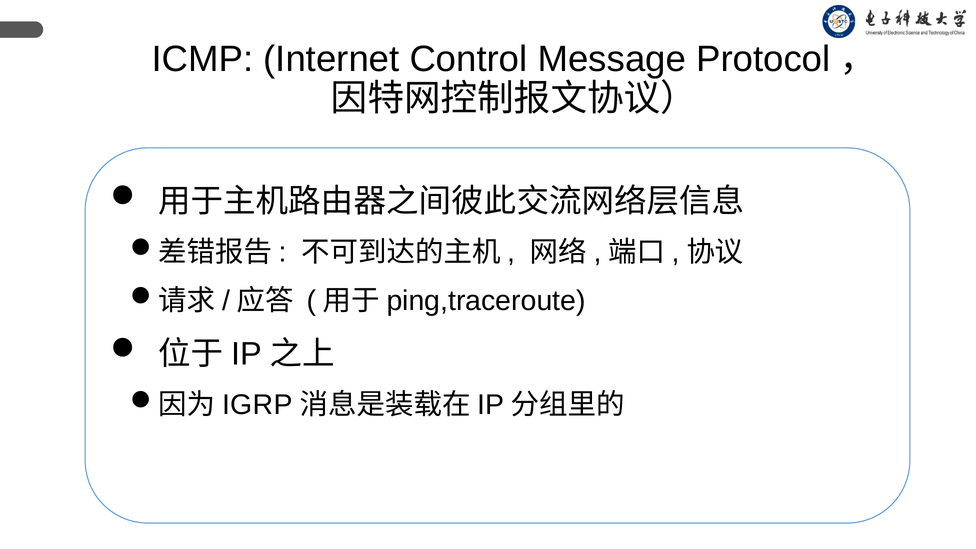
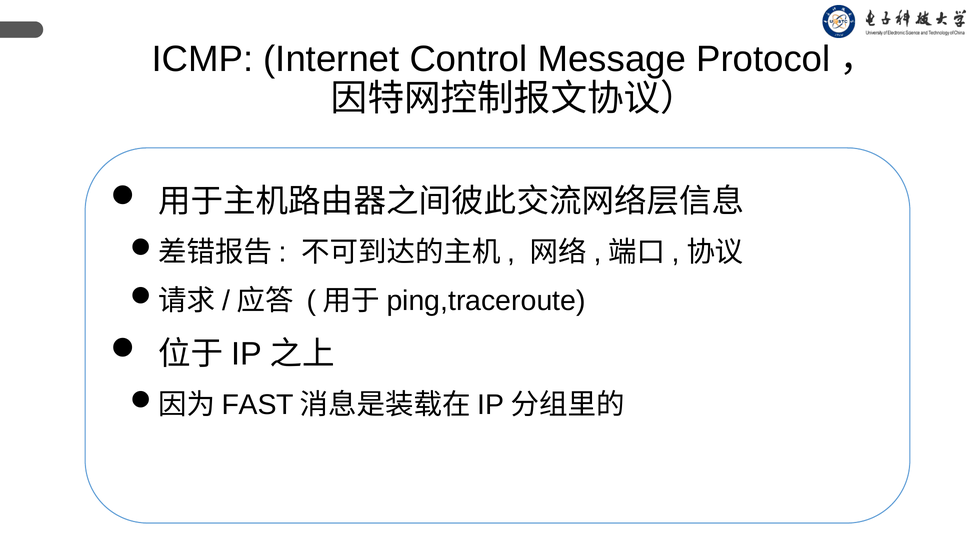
IGRP: IGRP -> FAST
